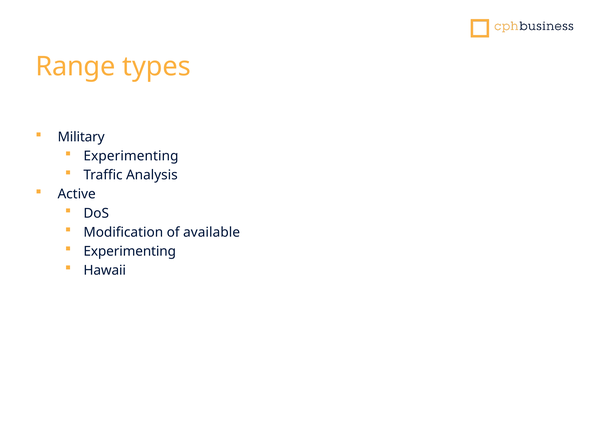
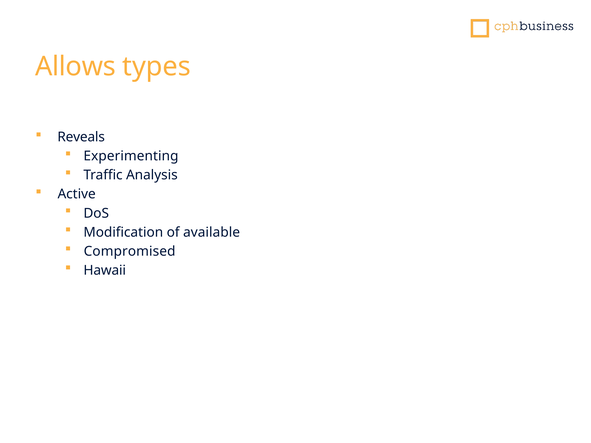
Range: Range -> Allows
Military: Military -> Reveals
Experimenting at (130, 251): Experimenting -> Compromised
